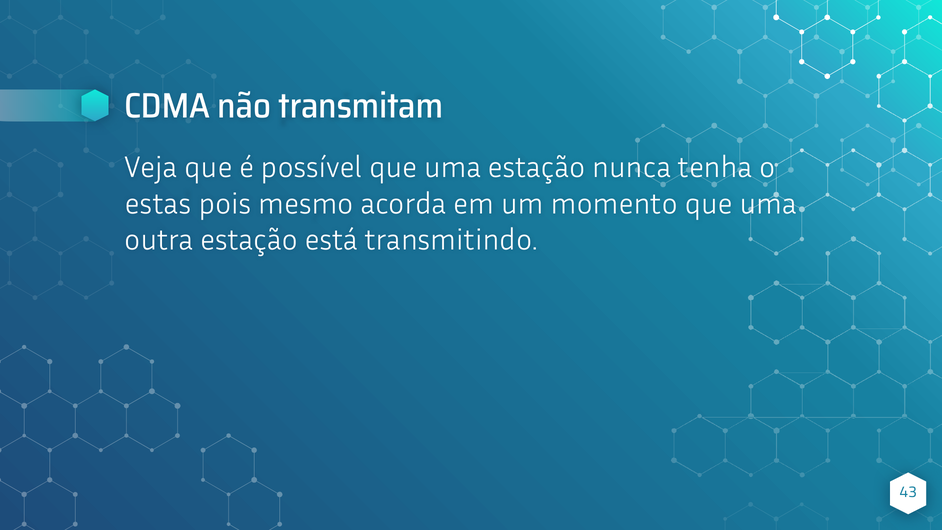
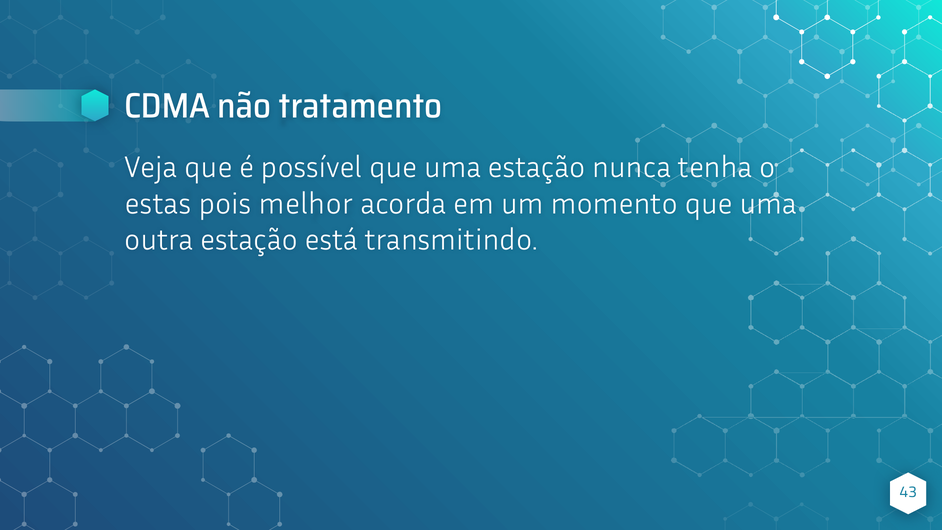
transmitam: transmitam -> tratamento
mesmo: mesmo -> melhor
